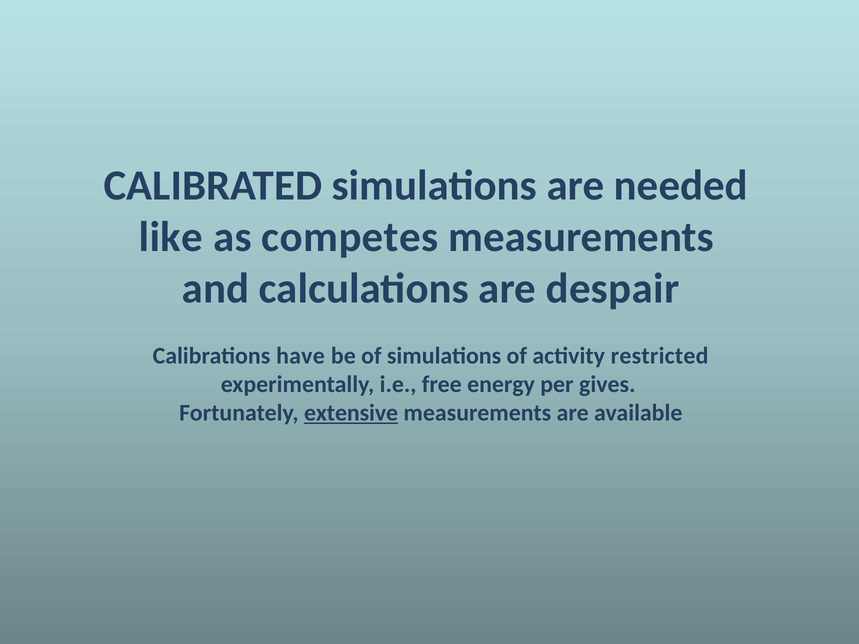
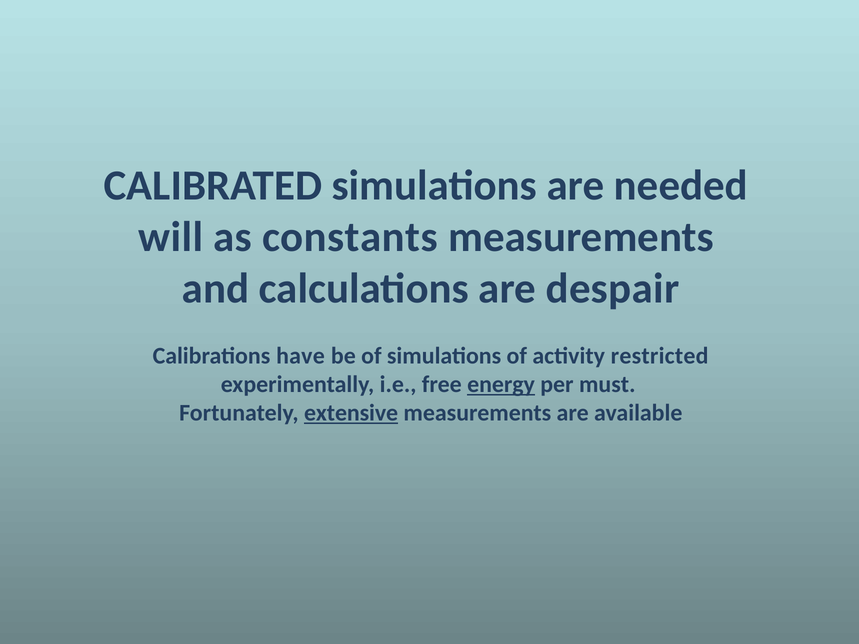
like: like -> will
competes: competes -> constants
energy underline: none -> present
gives: gives -> must
